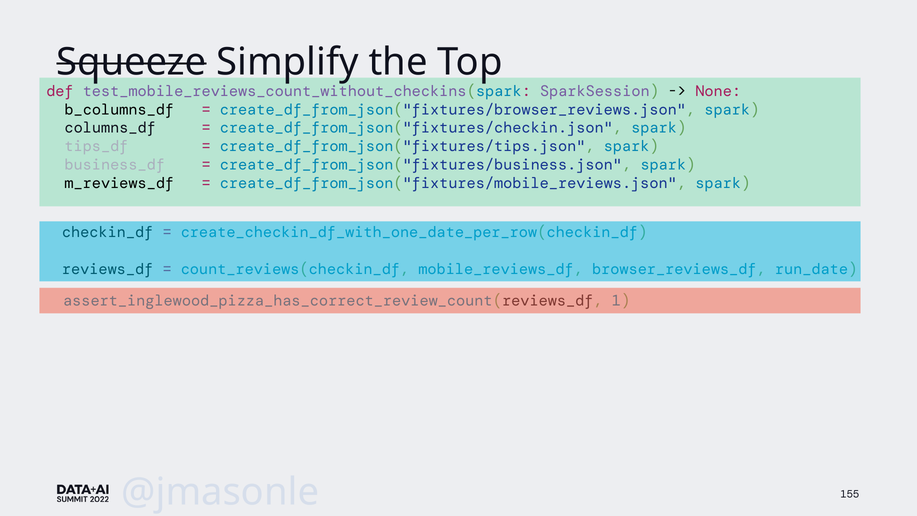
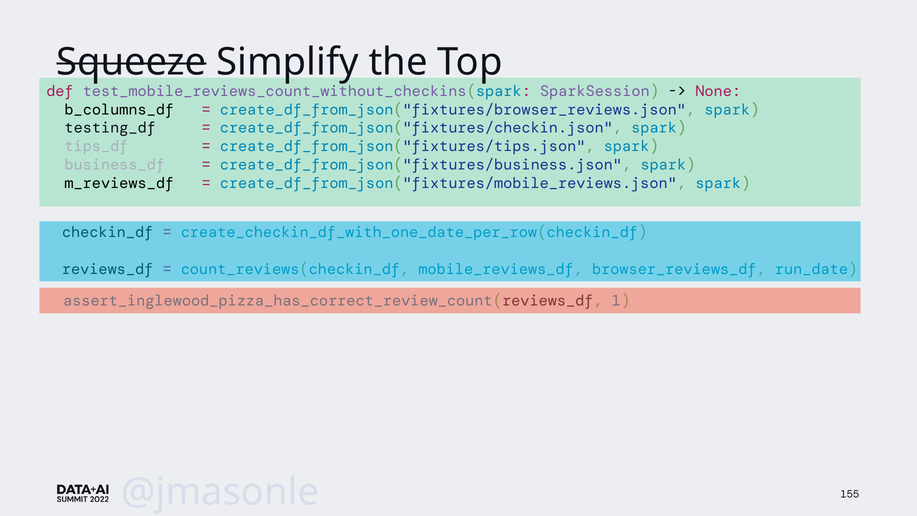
columns_df: columns_df -> testing_df
